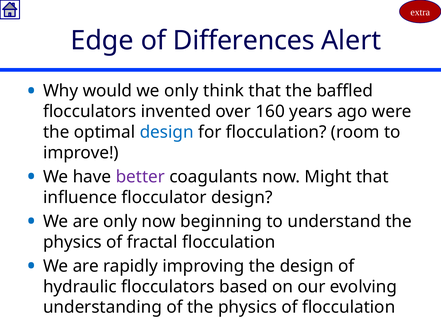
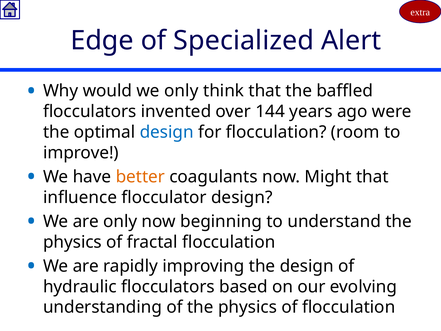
Differences: Differences -> Specialized
160: 160 -> 144
better colour: purple -> orange
